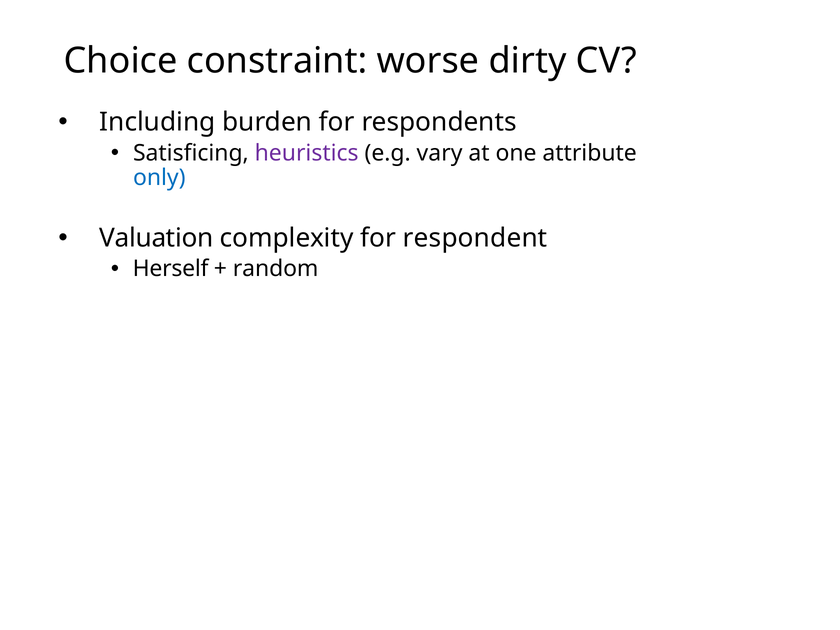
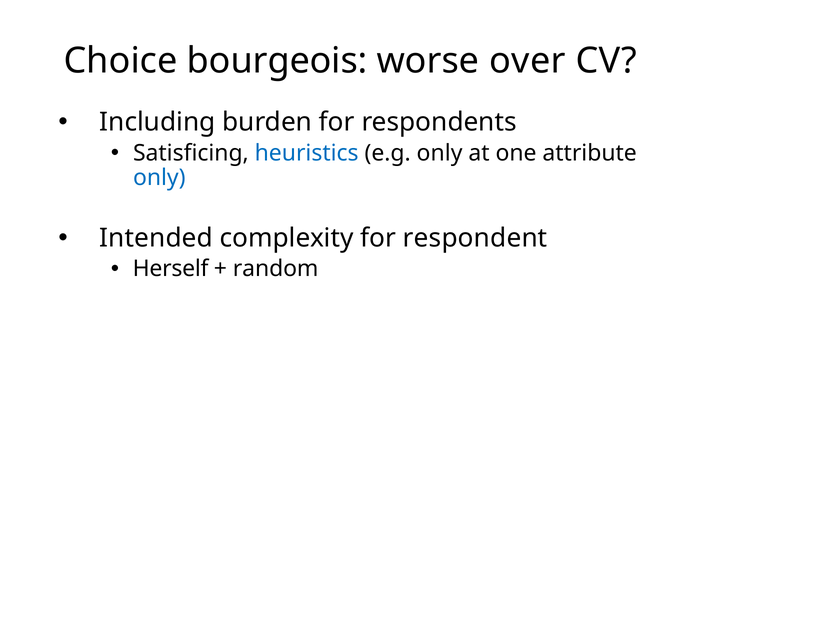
constraint: constraint -> bourgeois
dirty: dirty -> over
heuristics colour: purple -> blue
e.g vary: vary -> only
Valuation: Valuation -> Intended
